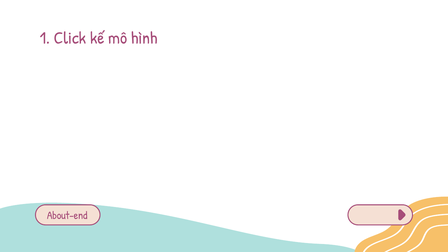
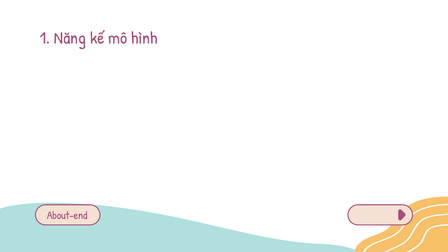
Click: Click -> Năng
